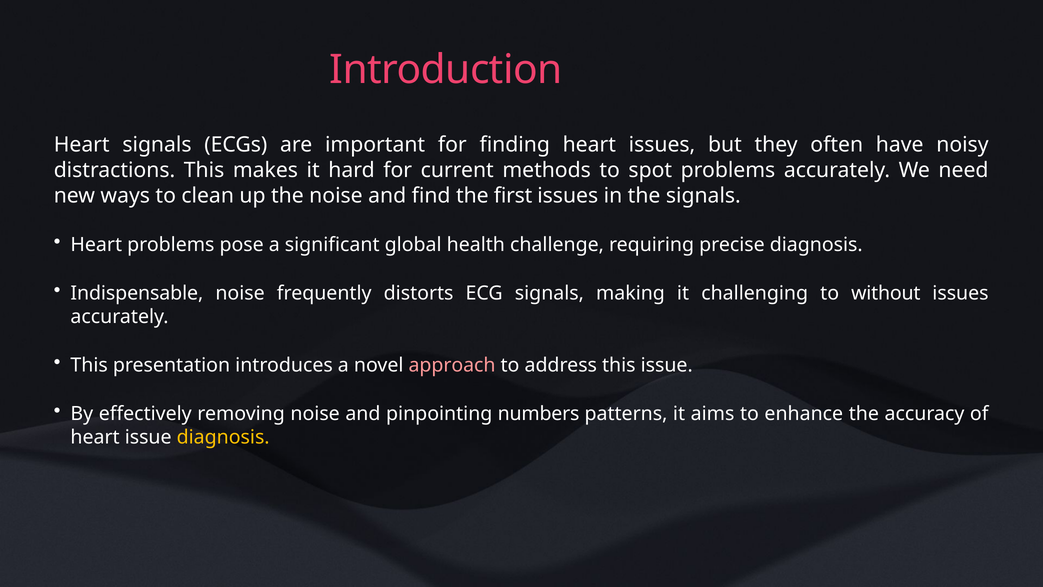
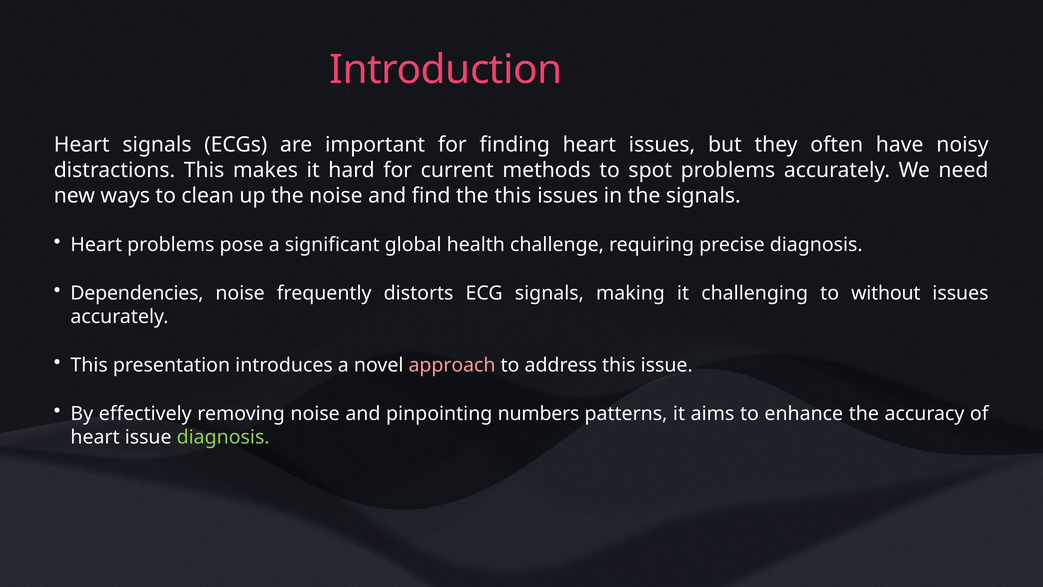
the first: first -> this
Indispensable: Indispensable -> Dependencies
diagnosis at (223, 437) colour: yellow -> light green
